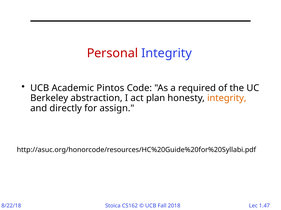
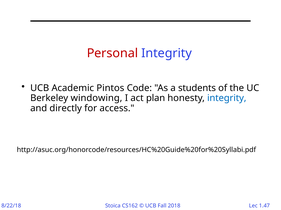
required: required -> students
abstraction: abstraction -> windowing
integrity at (227, 98) colour: orange -> blue
assign: assign -> access
